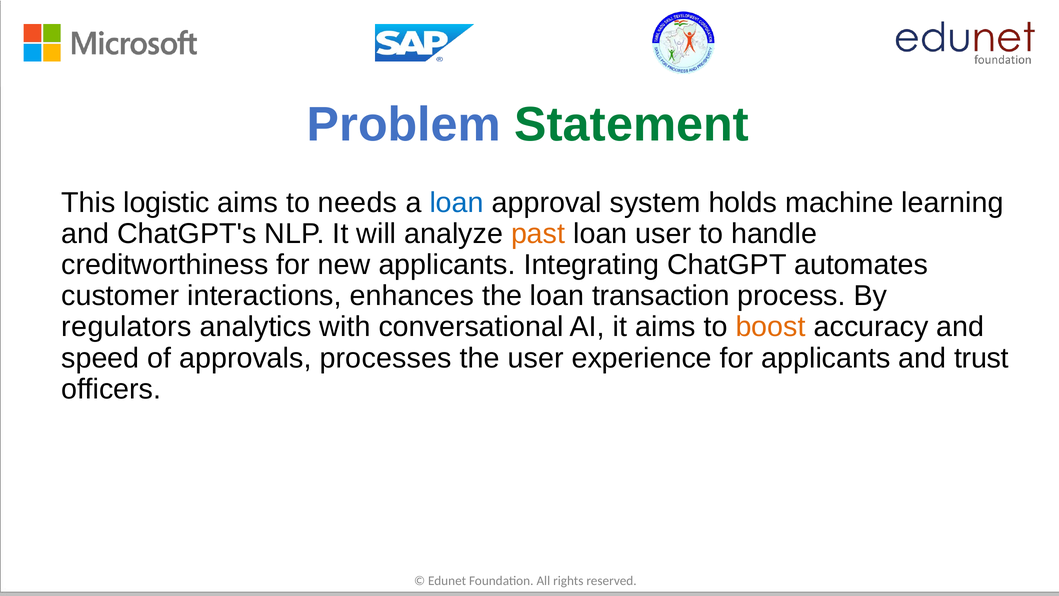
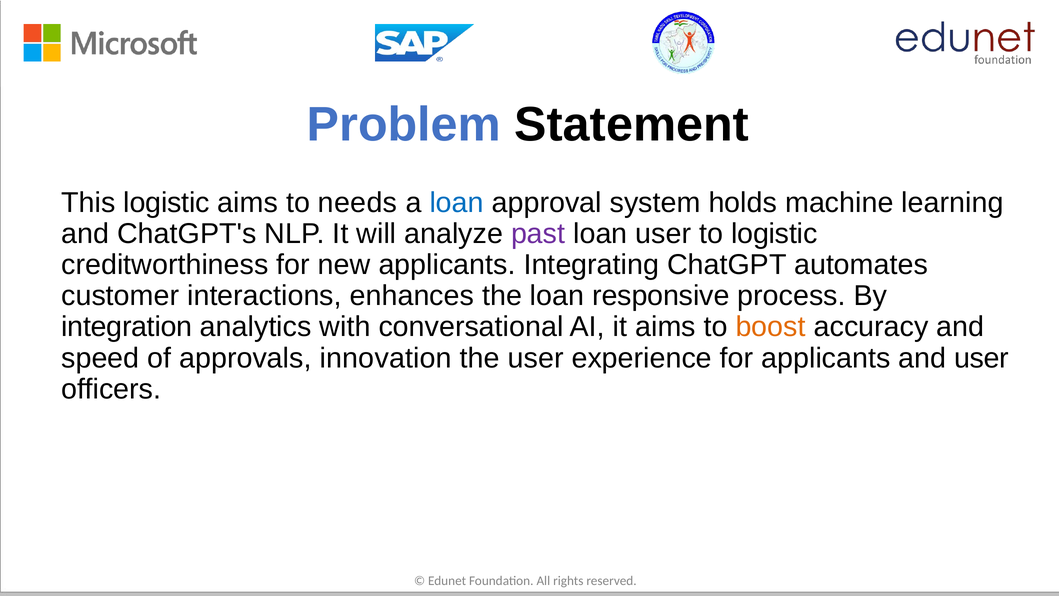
Statement colour: green -> black
past colour: orange -> purple
to handle: handle -> logistic
transaction: transaction -> responsive
regulators: regulators -> integration
processes: processes -> innovation
and trust: trust -> user
